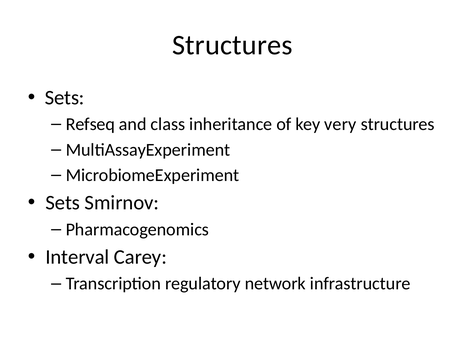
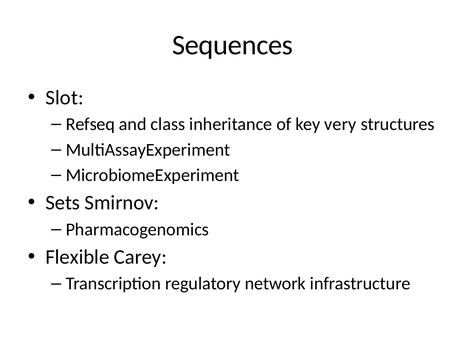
Structures at (232, 45): Structures -> Sequences
Sets at (65, 98): Sets -> Slot
Interval: Interval -> Flexible
